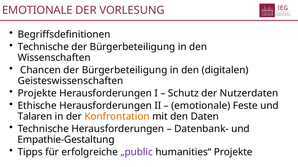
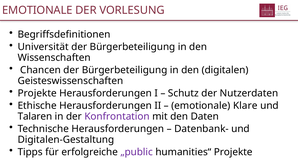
Technische at (43, 47): Technische -> Universität
Feste: Feste -> Klare
Konfrontation colour: orange -> purple
Empathie-Gestaltung: Empathie-Gestaltung -> Digitalen-Gestaltung
